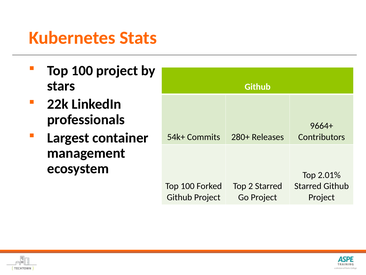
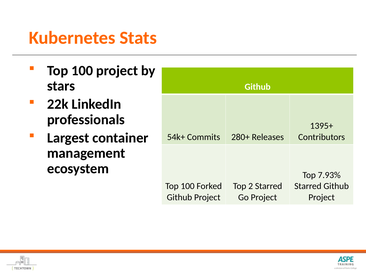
9664+: 9664+ -> 1395+
2.01%: 2.01% -> 7.93%
